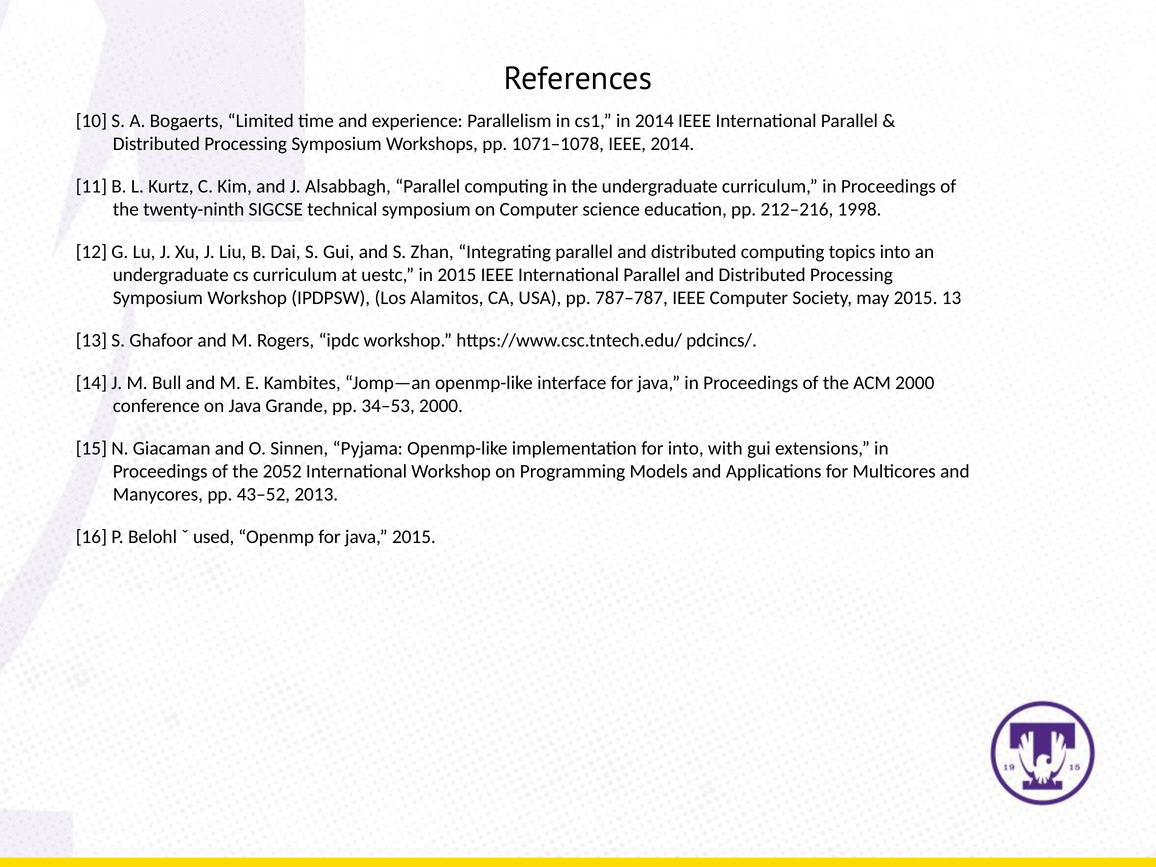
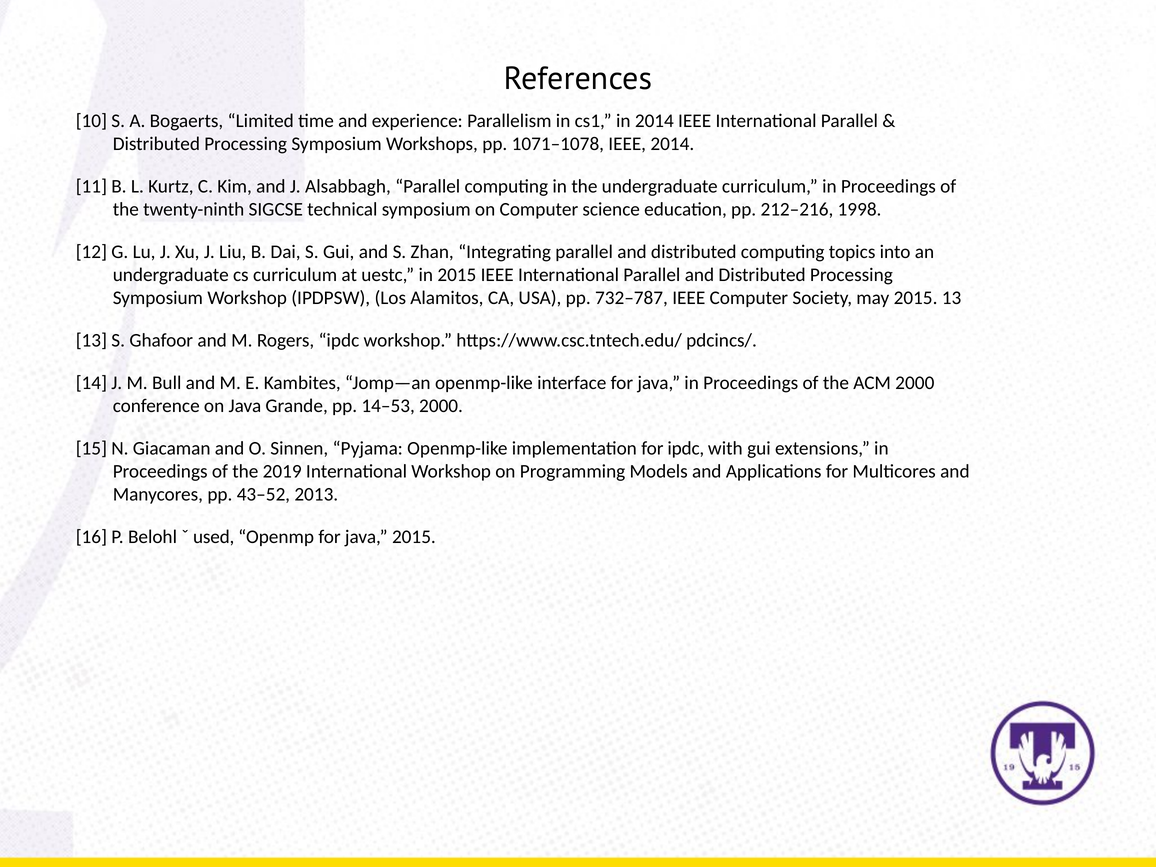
787–787: 787–787 -> 732–787
34–53: 34–53 -> 14–53
for into: into -> ipdc
2052: 2052 -> 2019
